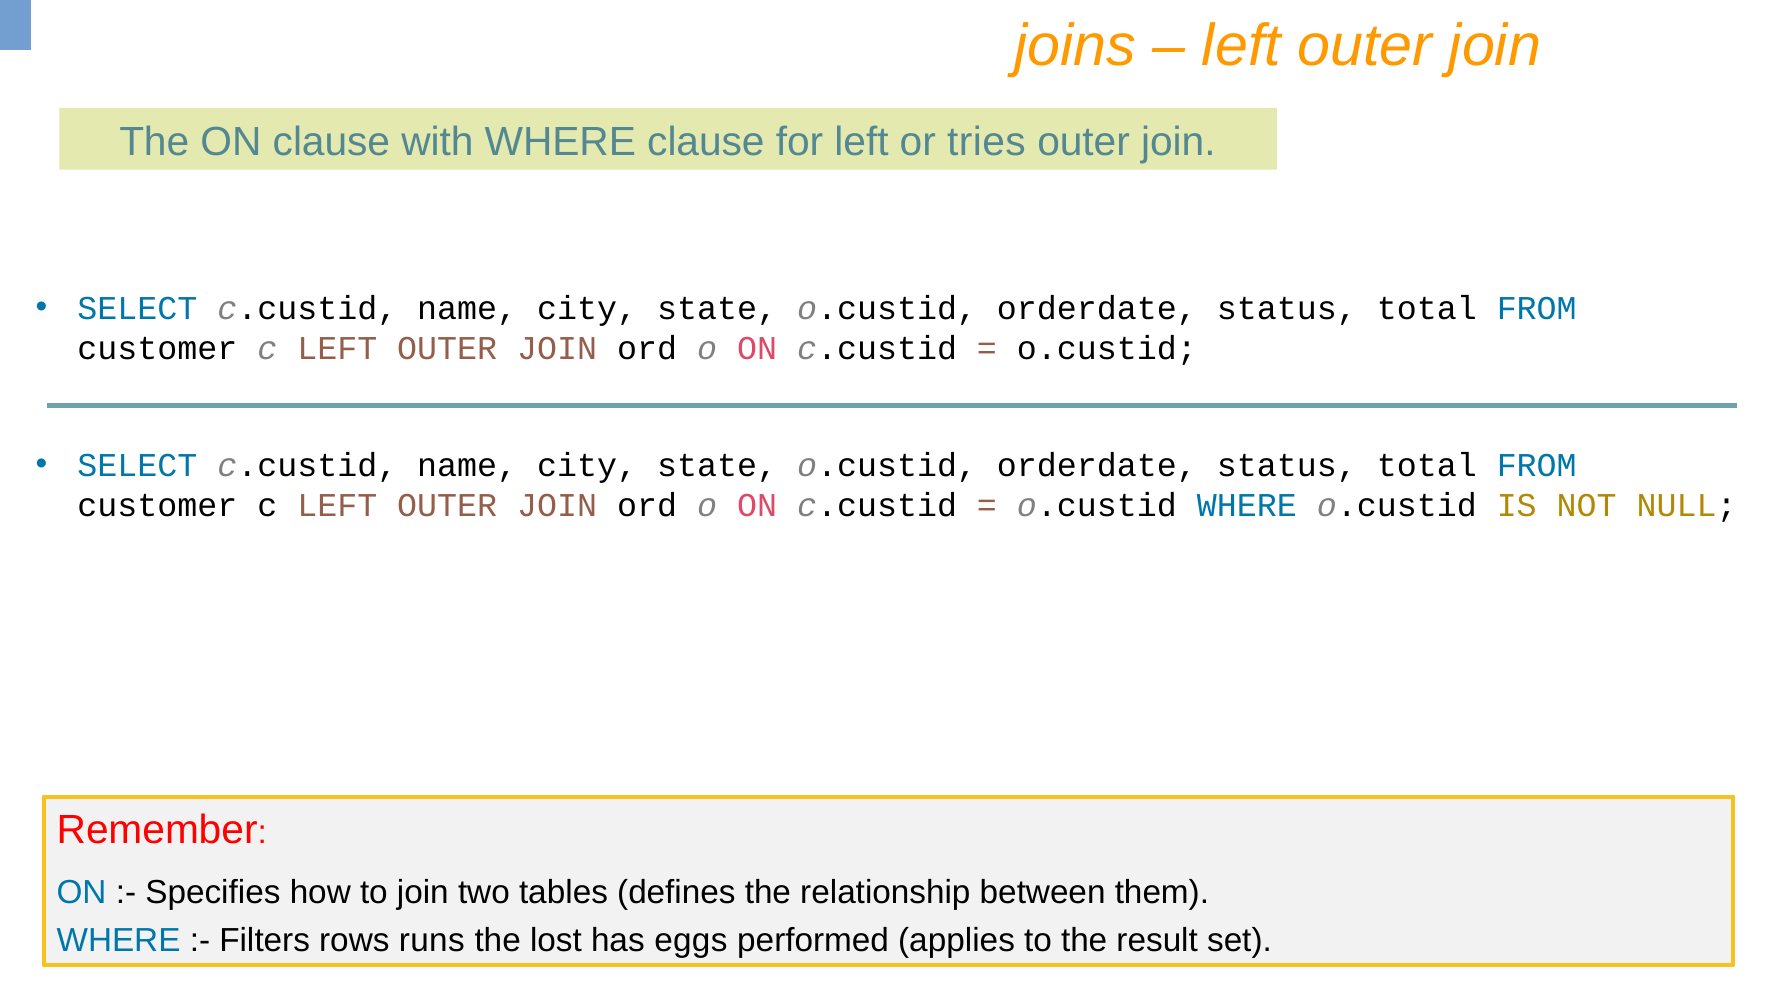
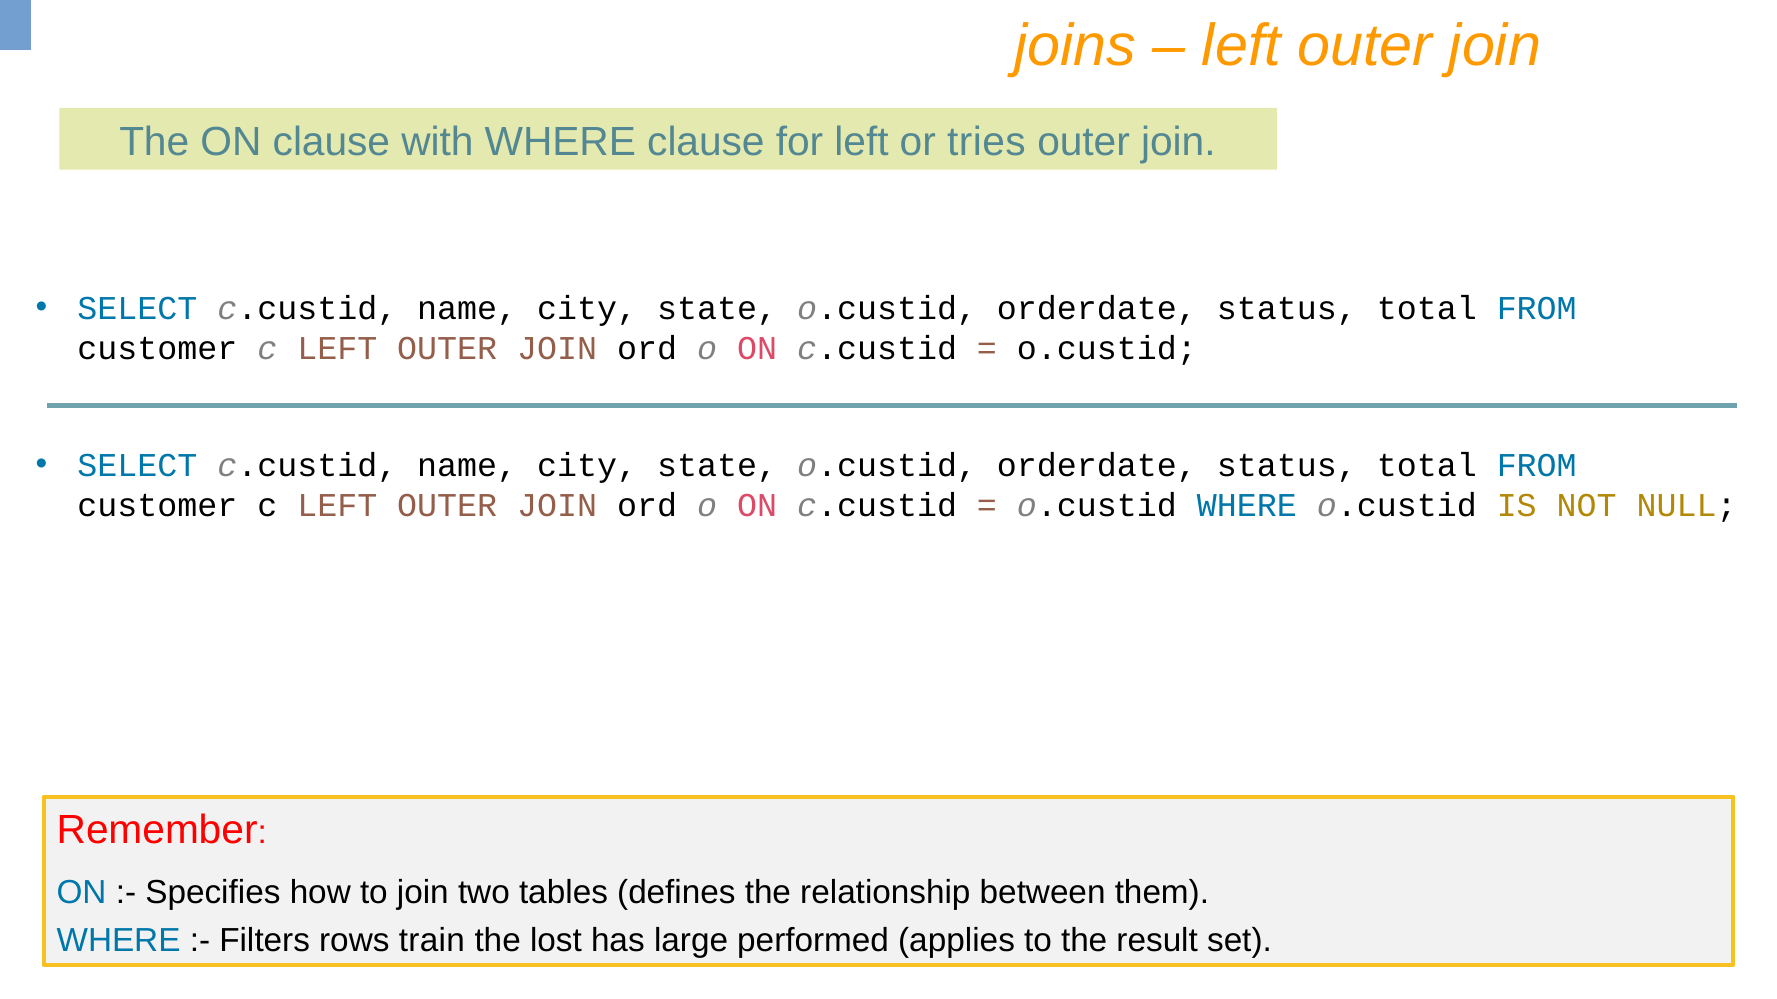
runs: runs -> train
eggs: eggs -> large
